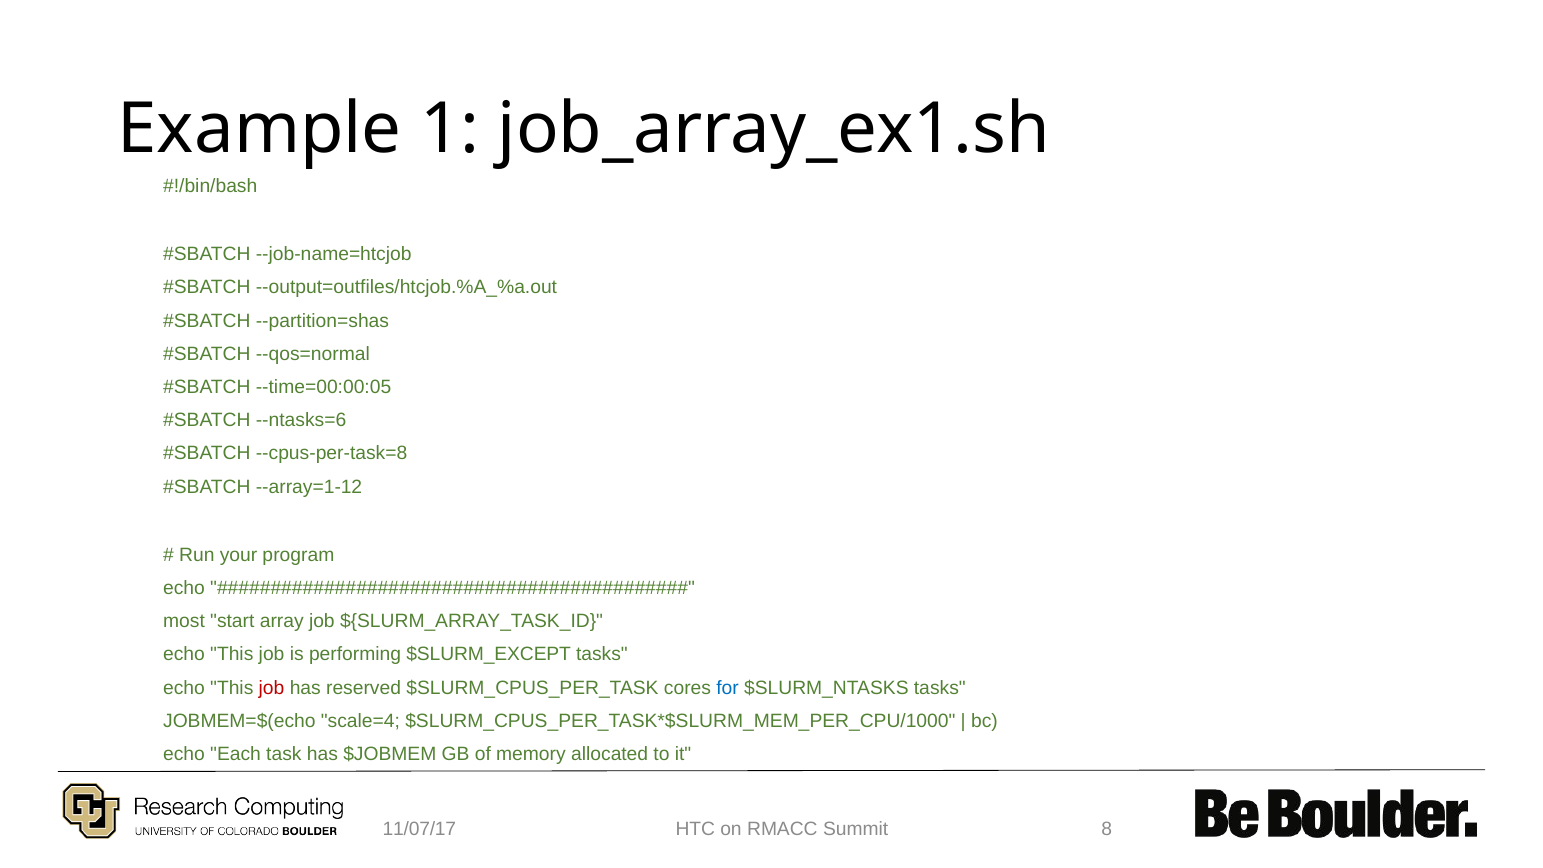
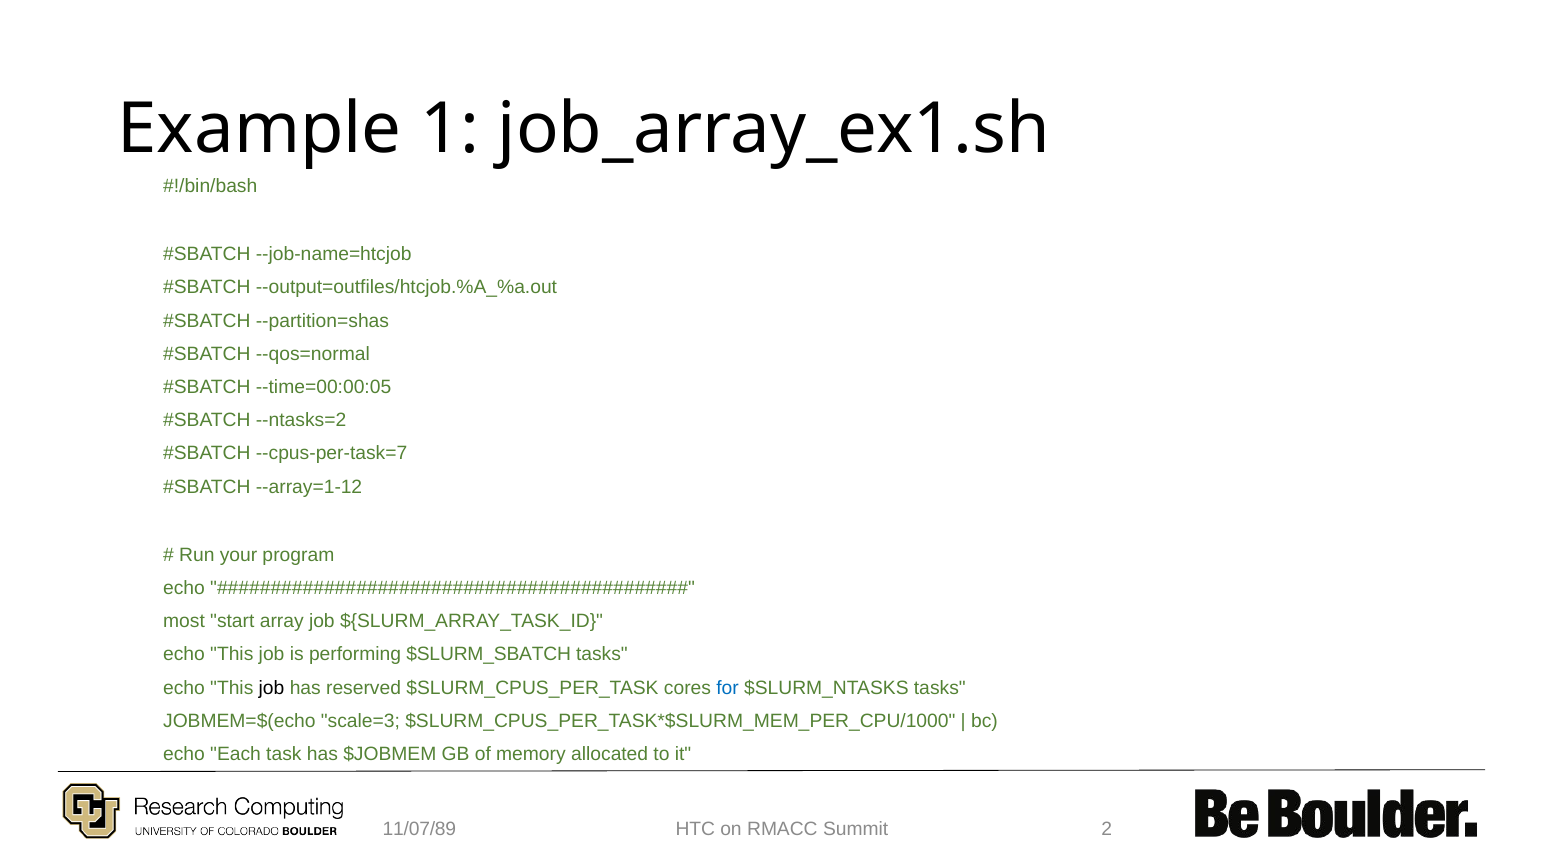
--ntasks=6: --ntasks=6 -> --ntasks=2
--cpus-per-task=8: --cpus-per-task=8 -> --cpus-per-task=7
$SLURM_EXCEPT: $SLURM_EXCEPT -> $SLURM_SBATCH
job at (272, 688) colour: red -> black
scale=4: scale=4 -> scale=3
11/07/17: 11/07/17 -> 11/07/89
8: 8 -> 2
